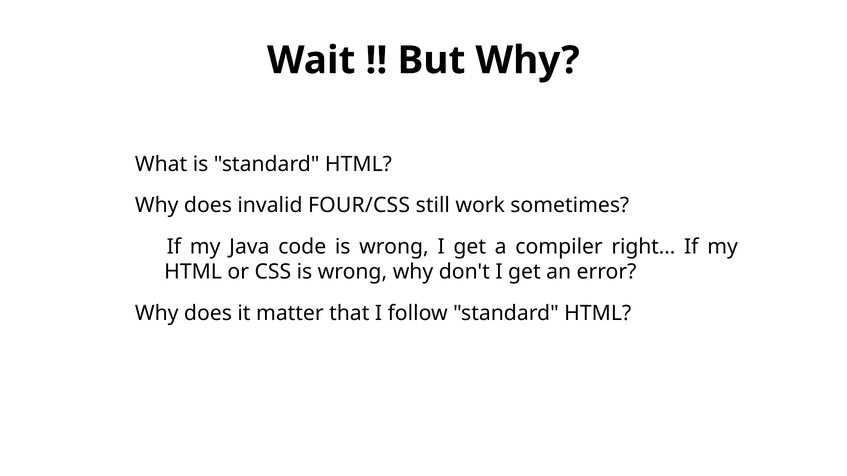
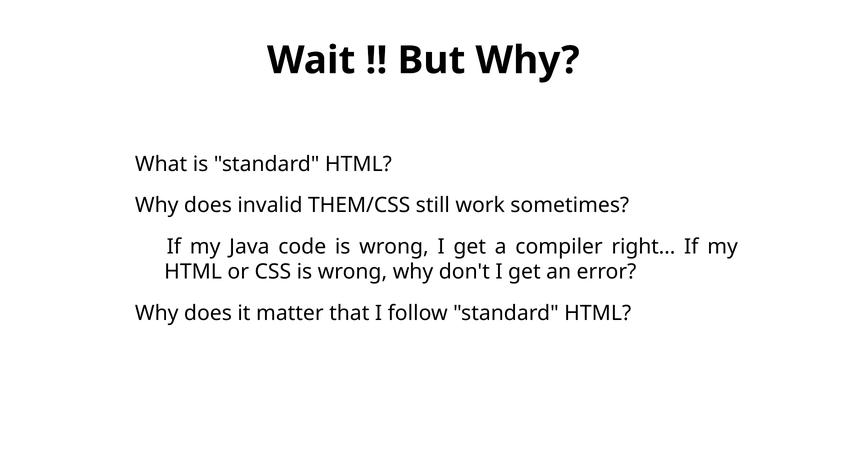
FOUR/CSS: FOUR/CSS -> THEM/CSS
